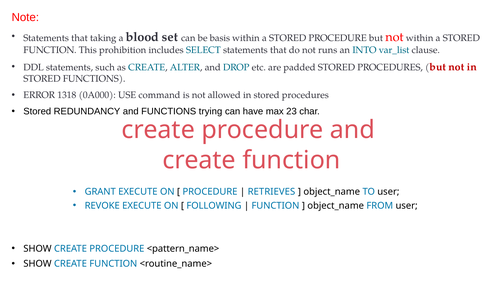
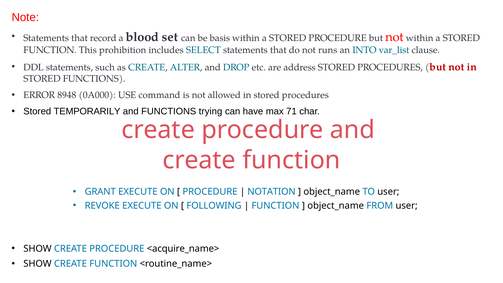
taking: taking -> record
padded: padded -> address
1318: 1318 -> 8948
REDUNDANCY: REDUNDANCY -> TEMPORARILY
23: 23 -> 71
RETRIEVES: RETRIEVES -> NOTATION
<pattern_name>: <pattern_name> -> <acquire_name>
